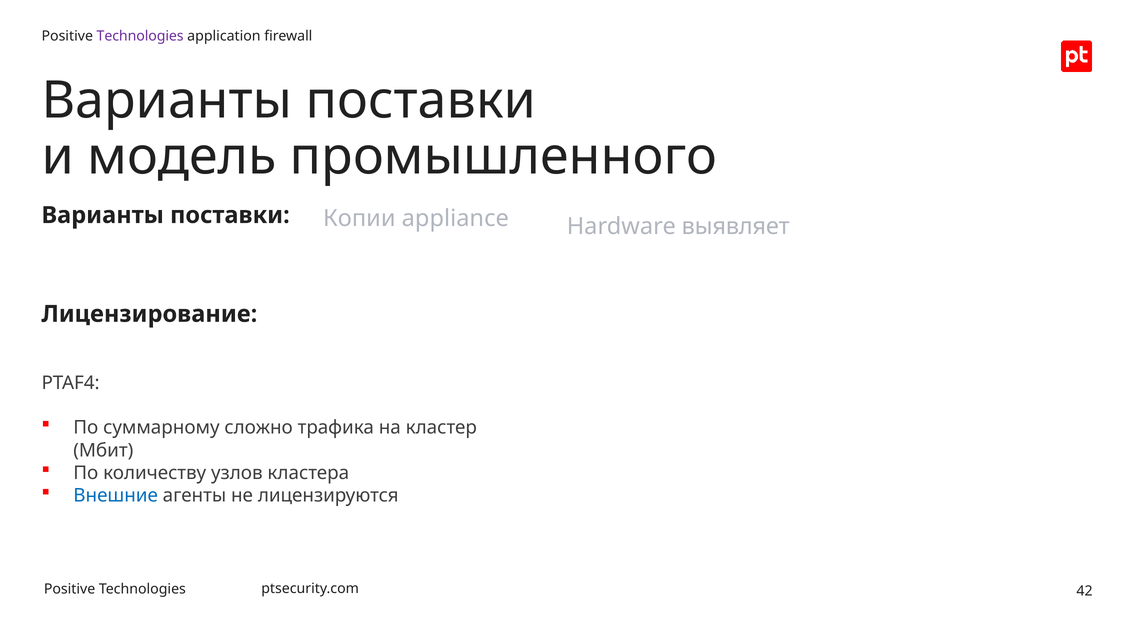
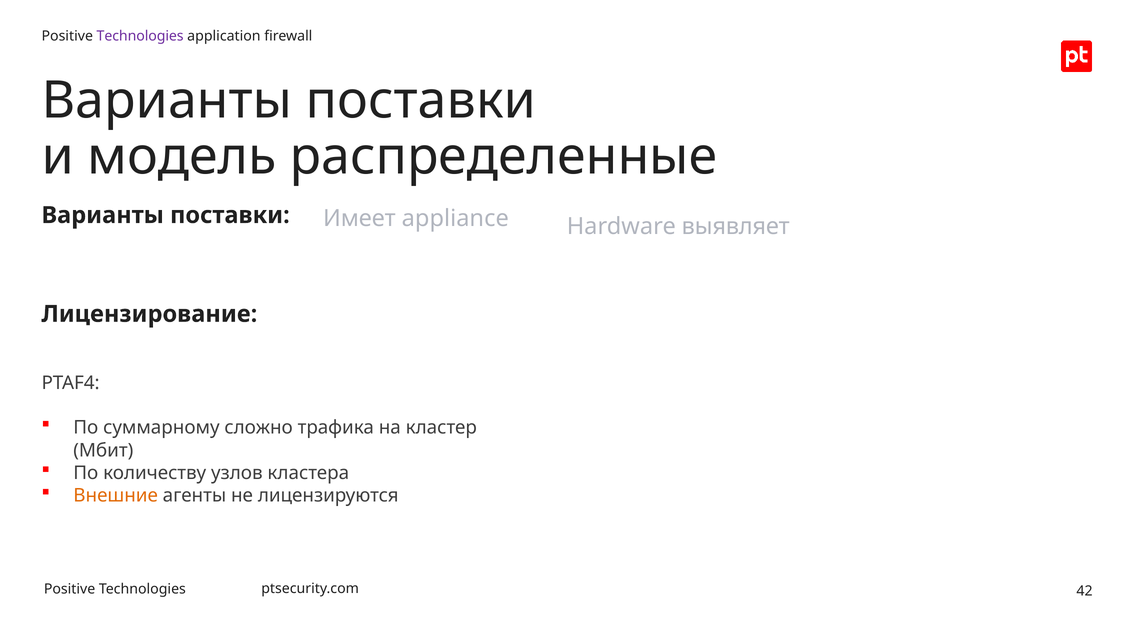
промышленного: промышленного -> распределенные
Копии: Копии -> Имеет
Внешние colour: blue -> orange
